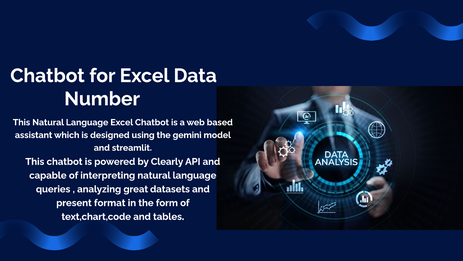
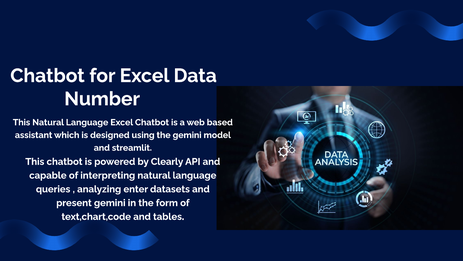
great: great -> enter
present format: format -> gemini
